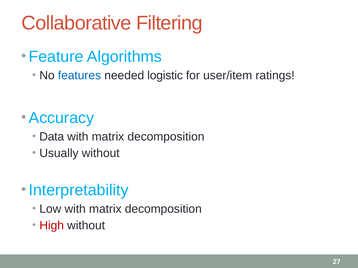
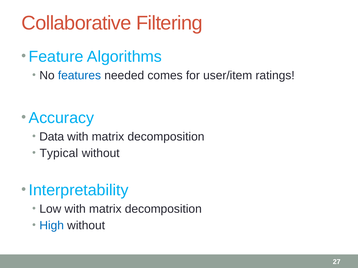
logistic: logistic -> comes
Usually: Usually -> Typical
High colour: red -> blue
